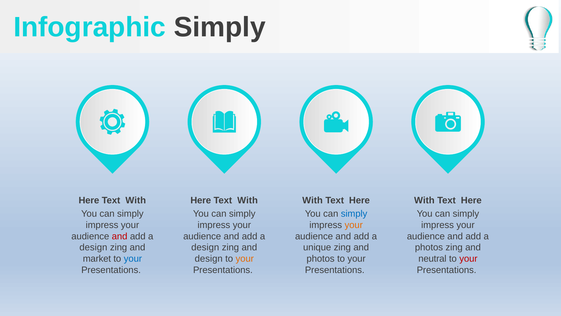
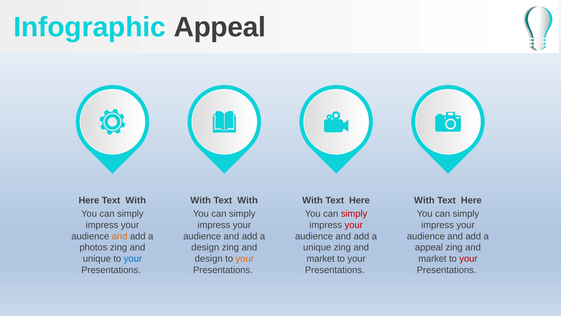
Infographic Simply: Simply -> Appeal
Here at (201, 200): Here -> With
simply at (354, 214) colour: blue -> red
your at (354, 225) colour: orange -> red
and at (120, 236) colour: red -> orange
design at (93, 247): design -> photos
photos at (429, 247): photos -> appeal
market at (97, 258): market -> unique
photos at (321, 258): photos -> market
neutral at (432, 258): neutral -> market
